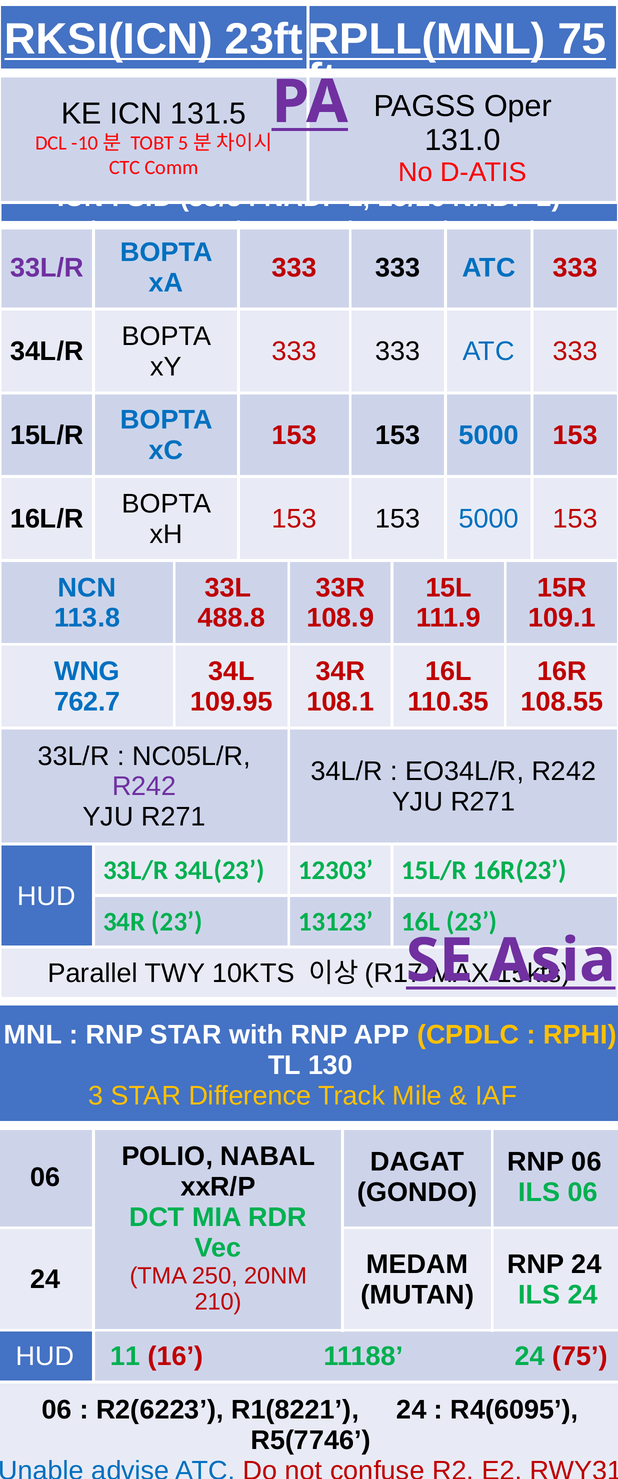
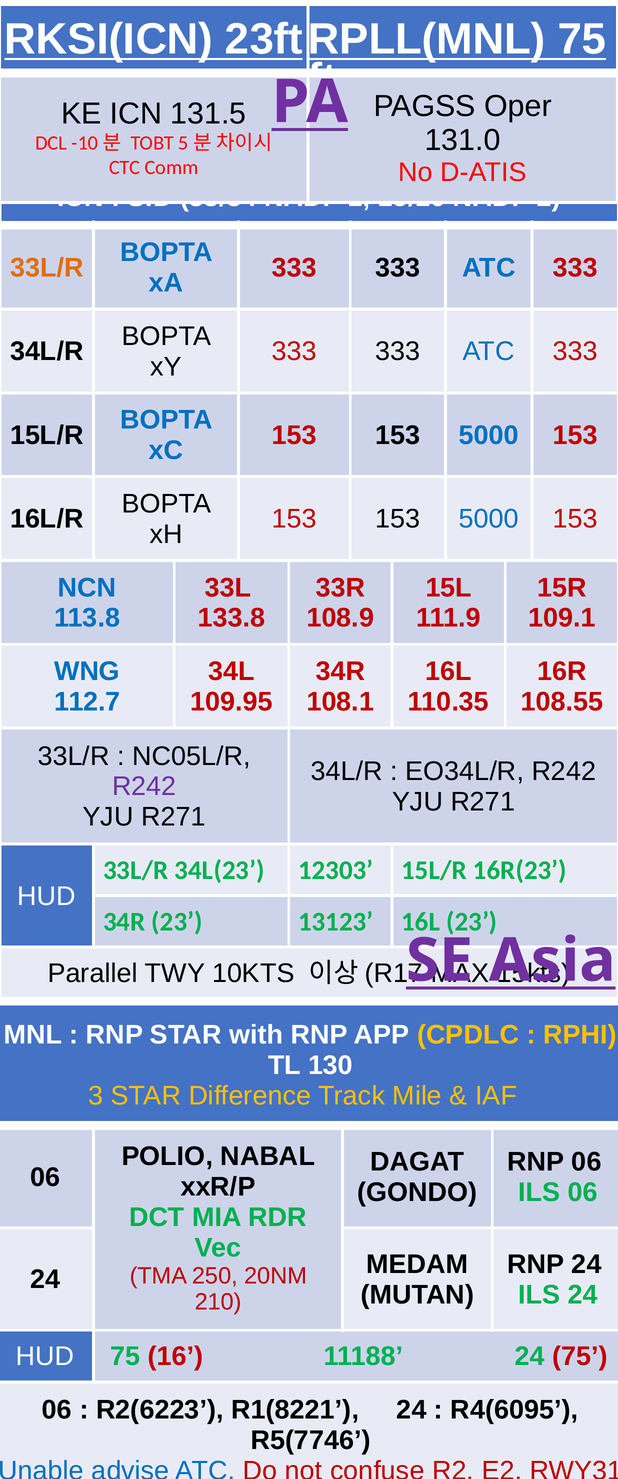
33L/R at (47, 268) colour: purple -> orange
488.8: 488.8 -> 133.8
762.7: 762.7 -> 112.7
HUD 11: 11 -> 75
